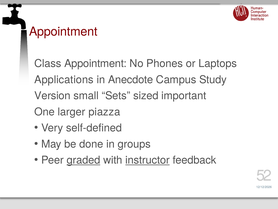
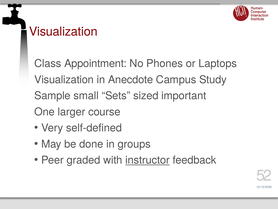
Appointment at (63, 32): Appointment -> Visualization
Applications at (64, 79): Applications -> Visualization
Version: Version -> Sample
piazza: piazza -> course
graded underline: present -> none
